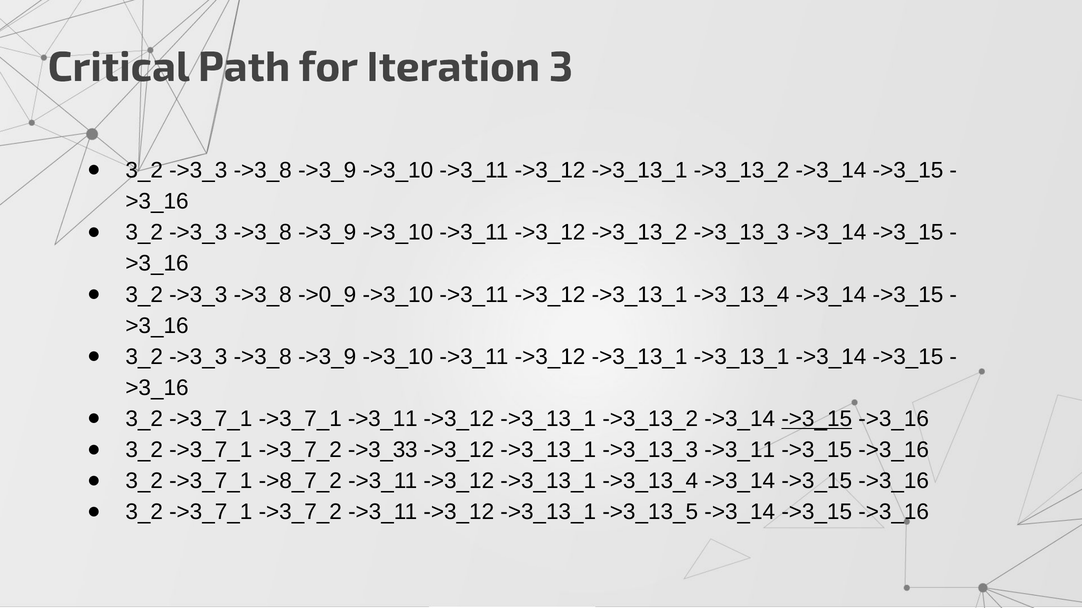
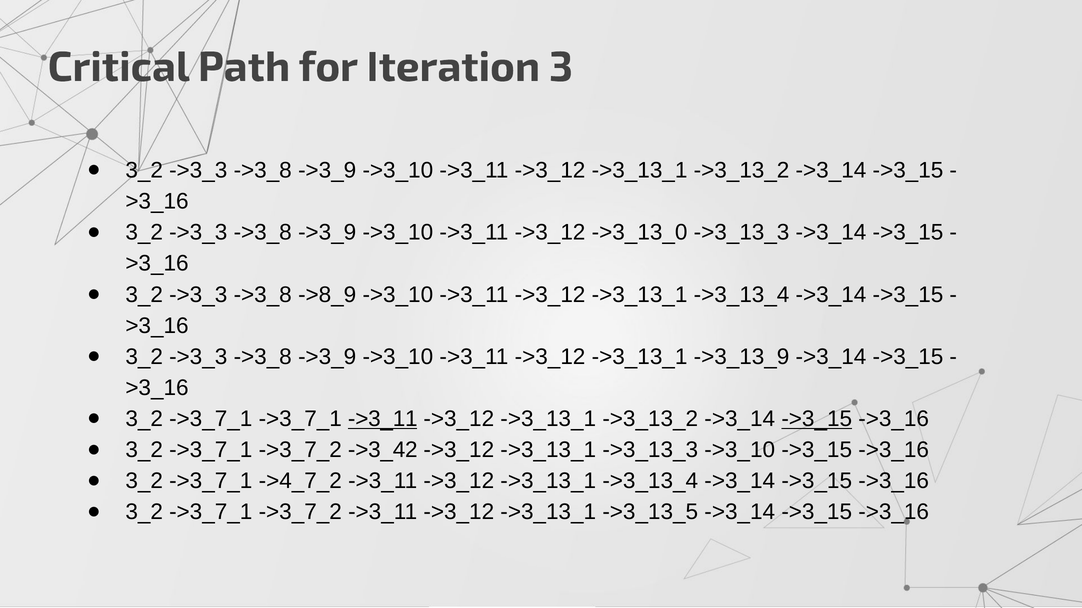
->3_12 ->3_13_2: ->3_13_2 -> ->3_13_0
->0_9: ->0_9 -> ->8_9
->3_13_1 ->3_13_1: ->3_13_1 -> ->3_13_9
->3_11 at (383, 419) underline: none -> present
->3_33: ->3_33 -> ->3_42
->3_13_3 ->3_11: ->3_11 -> ->3_10
->8_7_2: ->8_7_2 -> ->4_7_2
